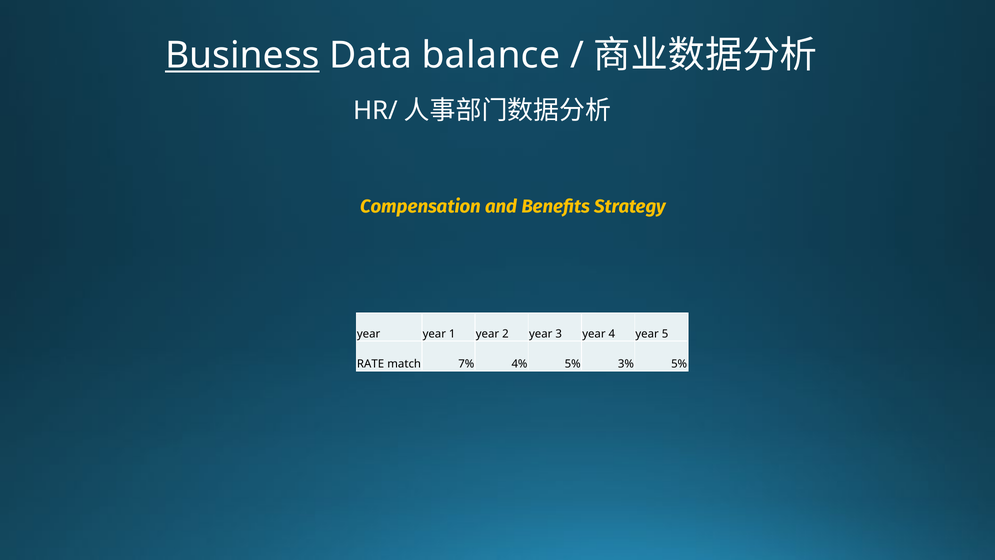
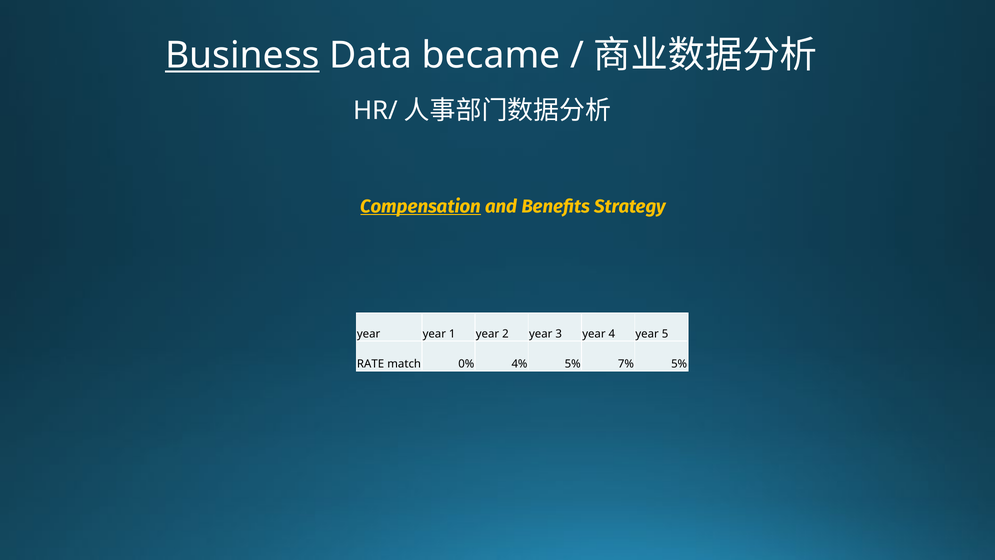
balance: balance -> became
Compensation underline: none -> present
7%: 7% -> 0%
3%: 3% -> 7%
